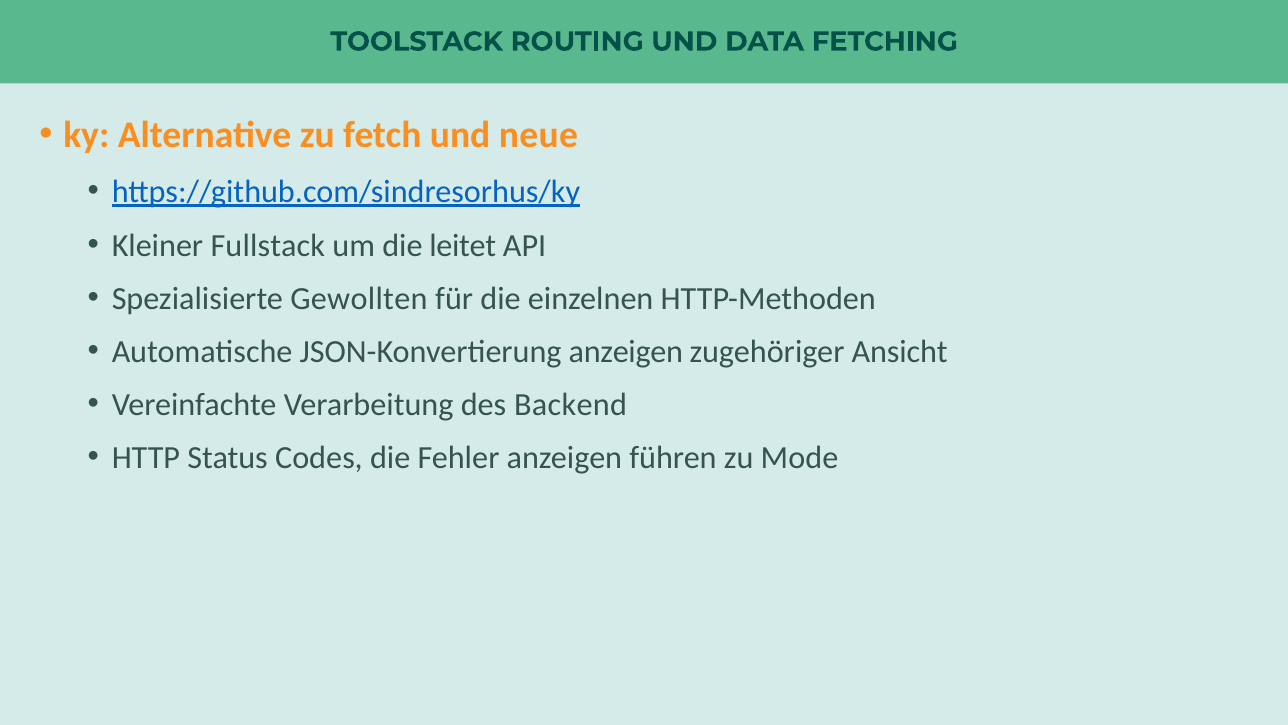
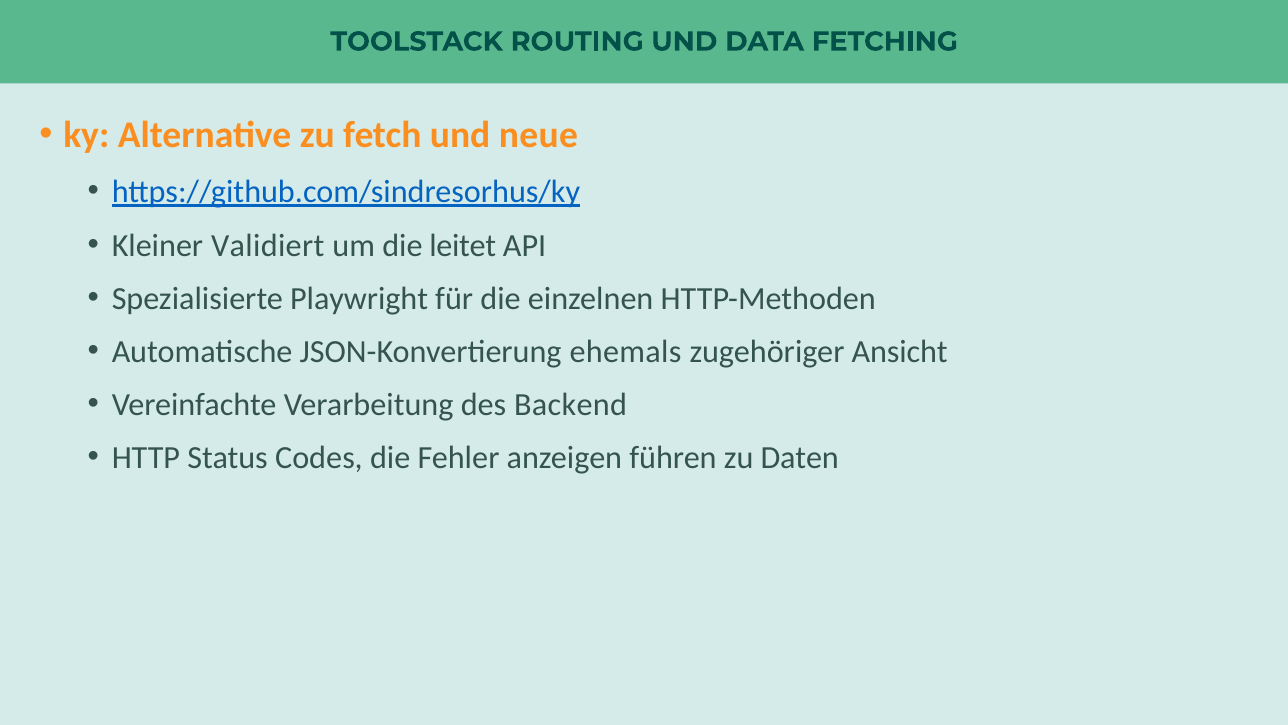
Fullstack: Fullstack -> Validiert
Gewollten: Gewollten -> Playwright
JSON-Konvertierung anzeigen: anzeigen -> ehemals
Mode: Mode -> Daten
